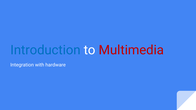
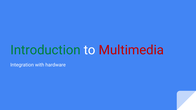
Introduction colour: blue -> green
